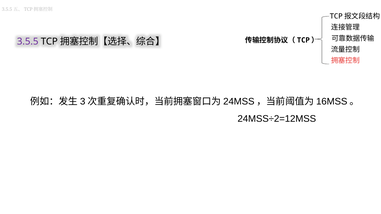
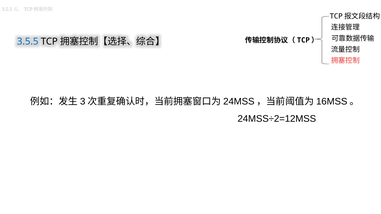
3.5.5 colour: purple -> blue
